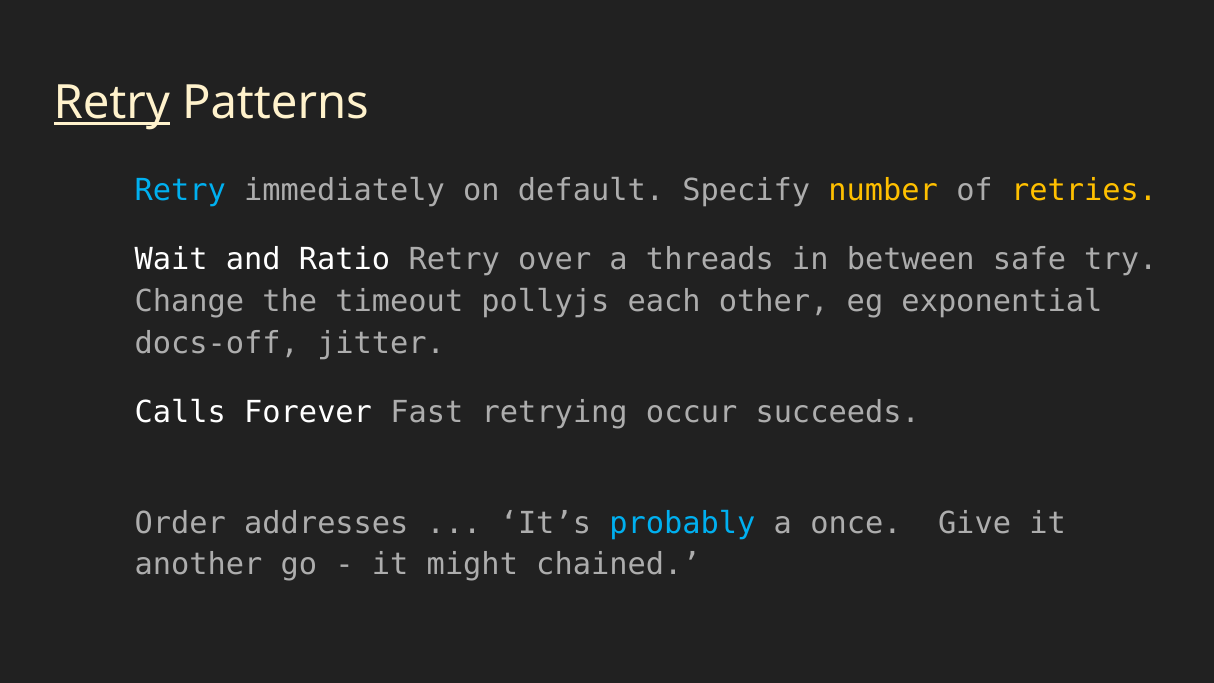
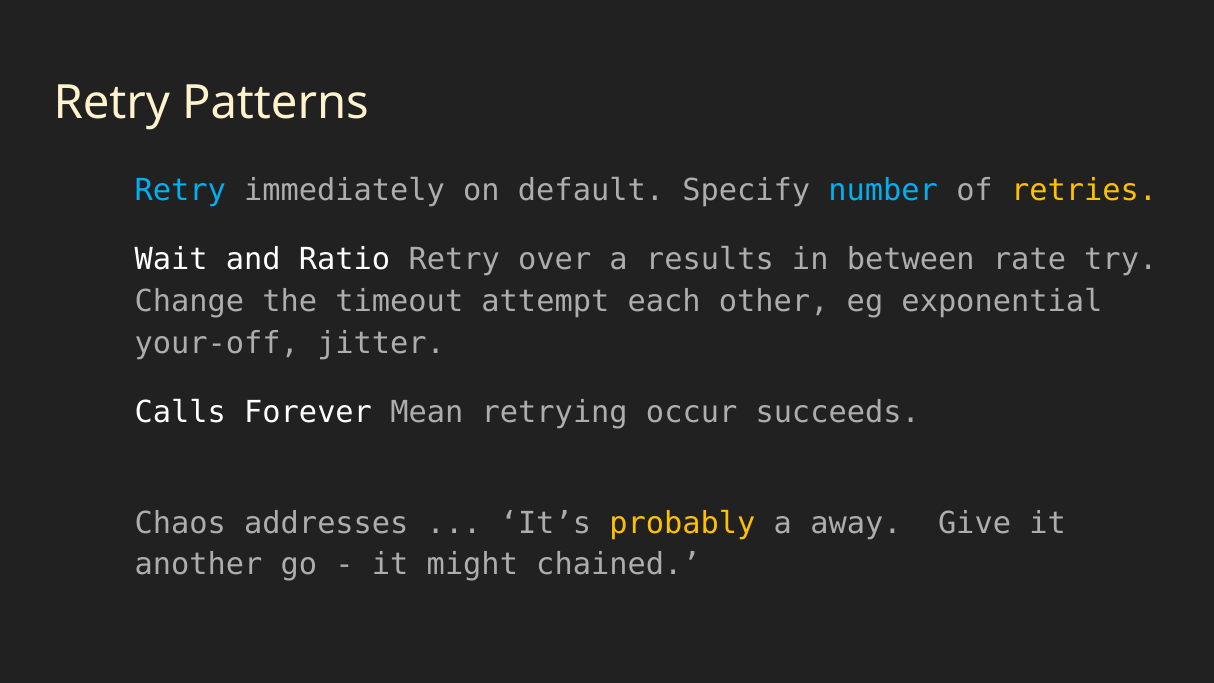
Retry at (112, 103) underline: present -> none
number colour: yellow -> light blue
threads: threads -> results
safe: safe -> rate
pollyjs: pollyjs -> attempt
docs-off: docs-off -> your-off
Fast: Fast -> Mean
Order: Order -> Chaos
probably colour: light blue -> yellow
once: once -> away
